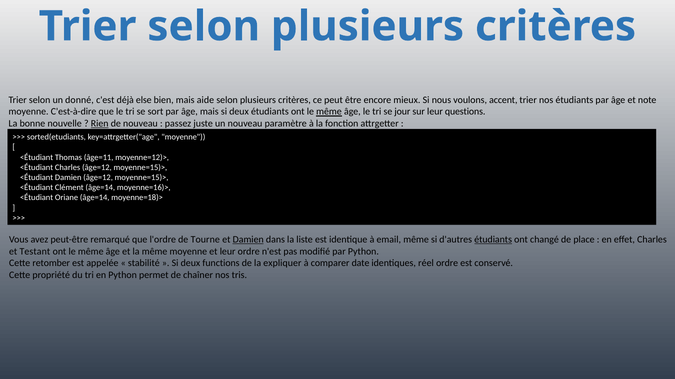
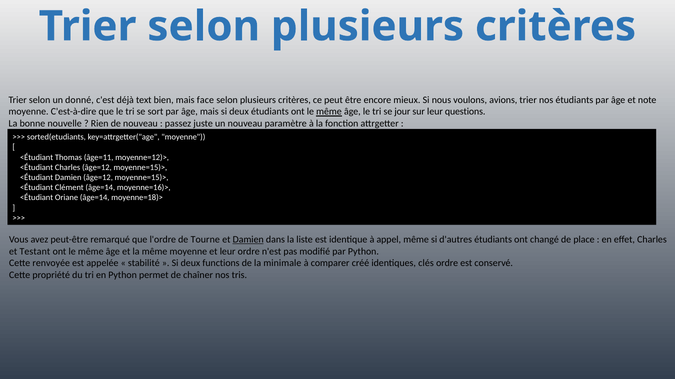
else: else -> text
aide: aide -> face
accent: accent -> avions
Rien underline: present -> none
email: email -> appel
étudiants at (493, 240) underline: present -> none
retomber: retomber -> renvoyée
expliquer: expliquer -> minimale
date: date -> créé
réel: réel -> clés
